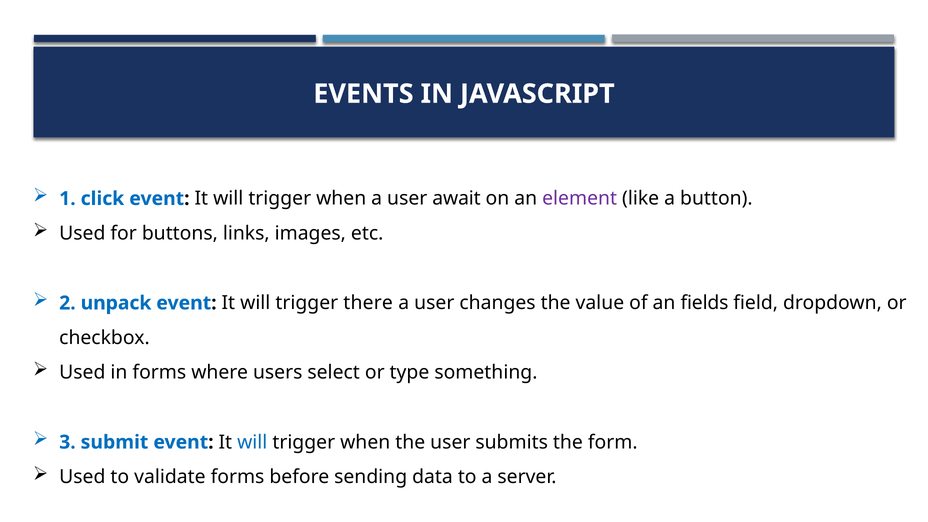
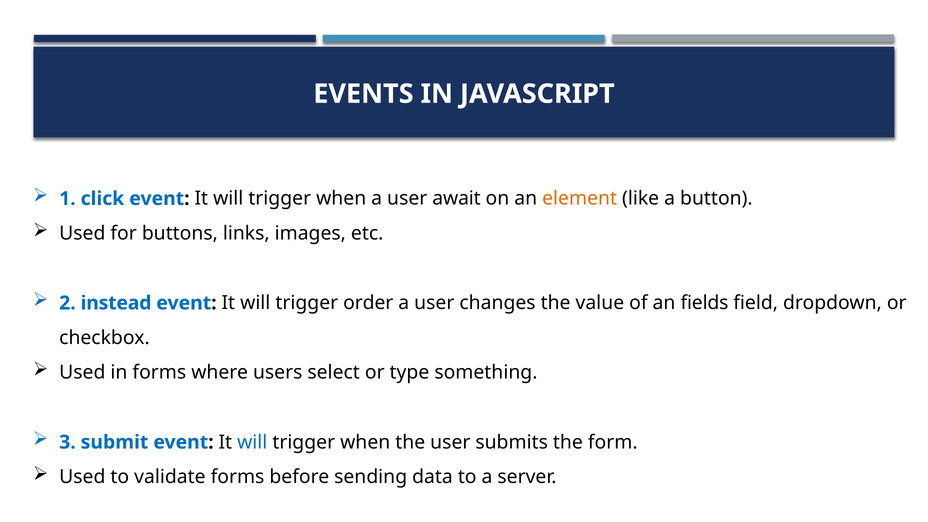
element colour: purple -> orange
unpack: unpack -> instead
there: there -> order
